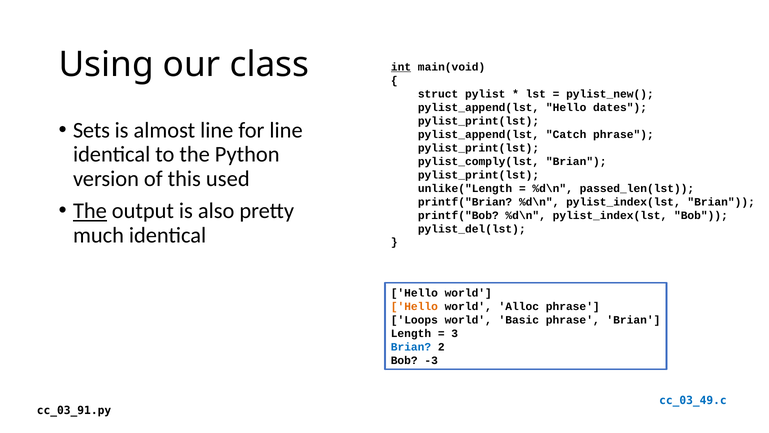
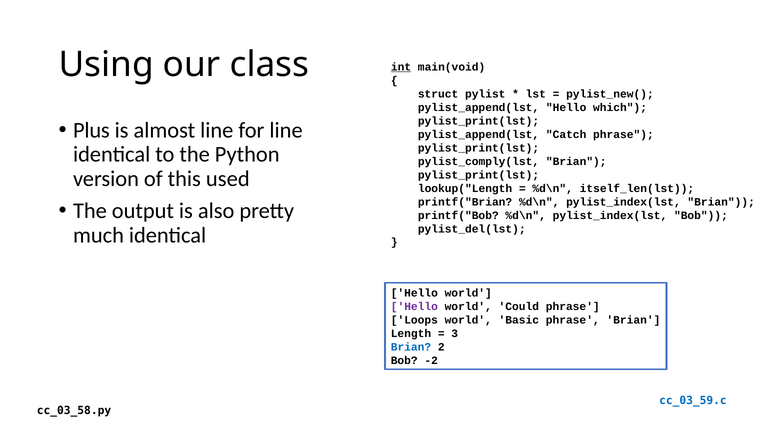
dates: dates -> which
Sets: Sets -> Plus
unlike("Length: unlike("Length -> lookup("Length
passed_len(lst: passed_len(lst -> itself_len(lst
The at (90, 211) underline: present -> none
Hello at (414, 306) colour: orange -> purple
Alloc: Alloc -> Could
-3: -3 -> -2
cc_03_49.c: cc_03_49.c -> cc_03_59.c
cc_03_91.py: cc_03_91.py -> cc_03_58.py
